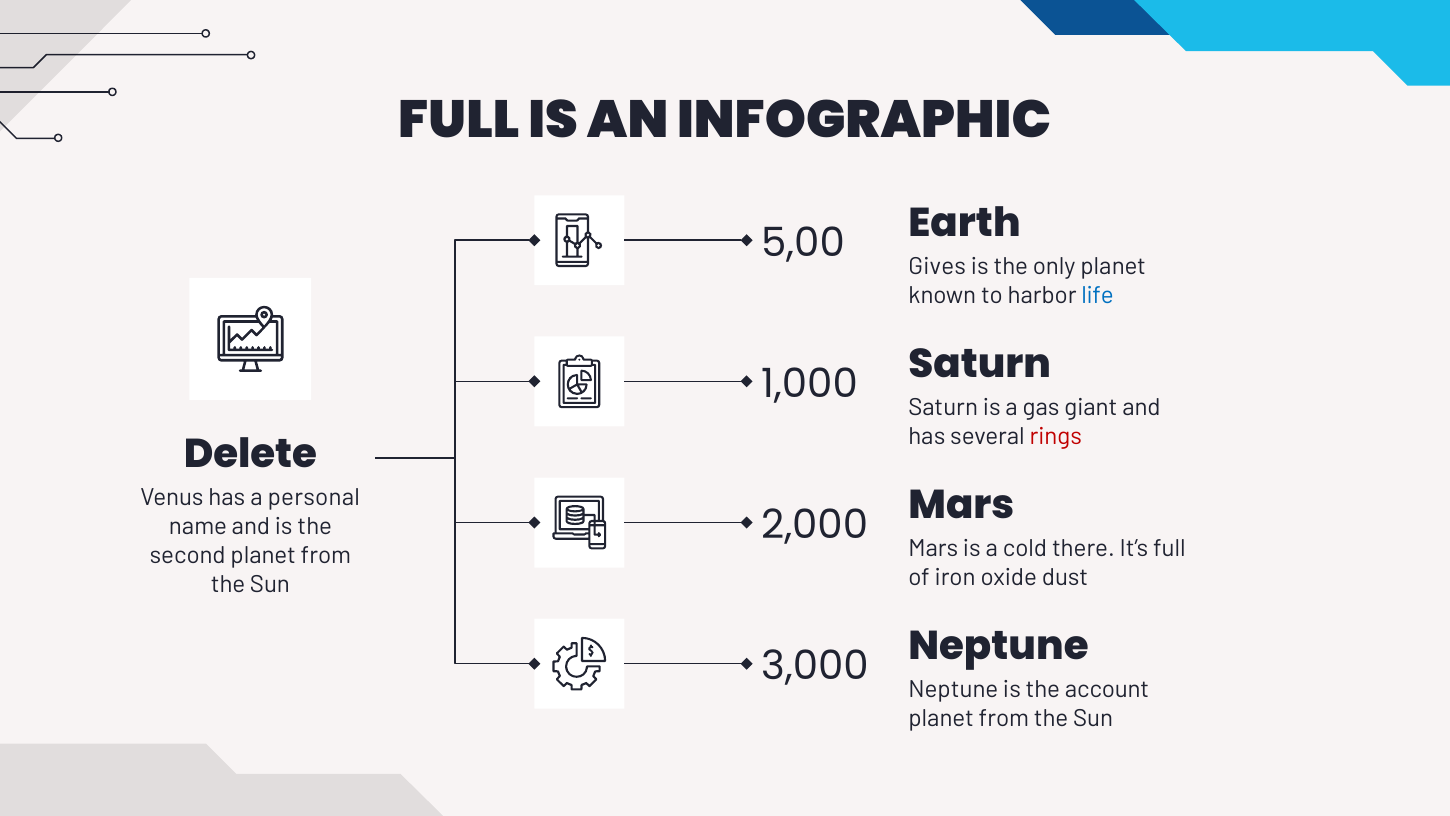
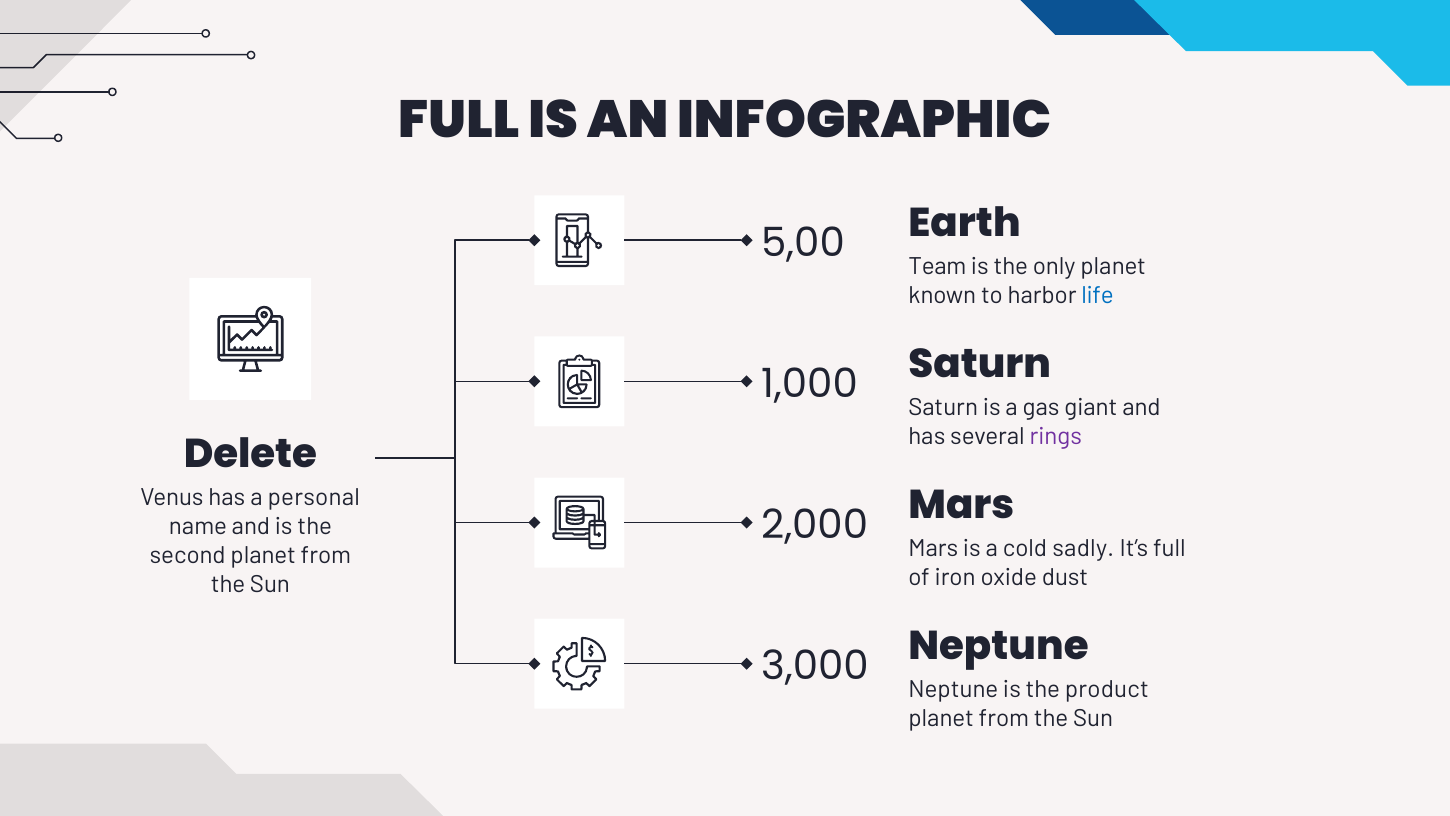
Gives: Gives -> Team
rings colour: red -> purple
there: there -> sadly
account: account -> product
